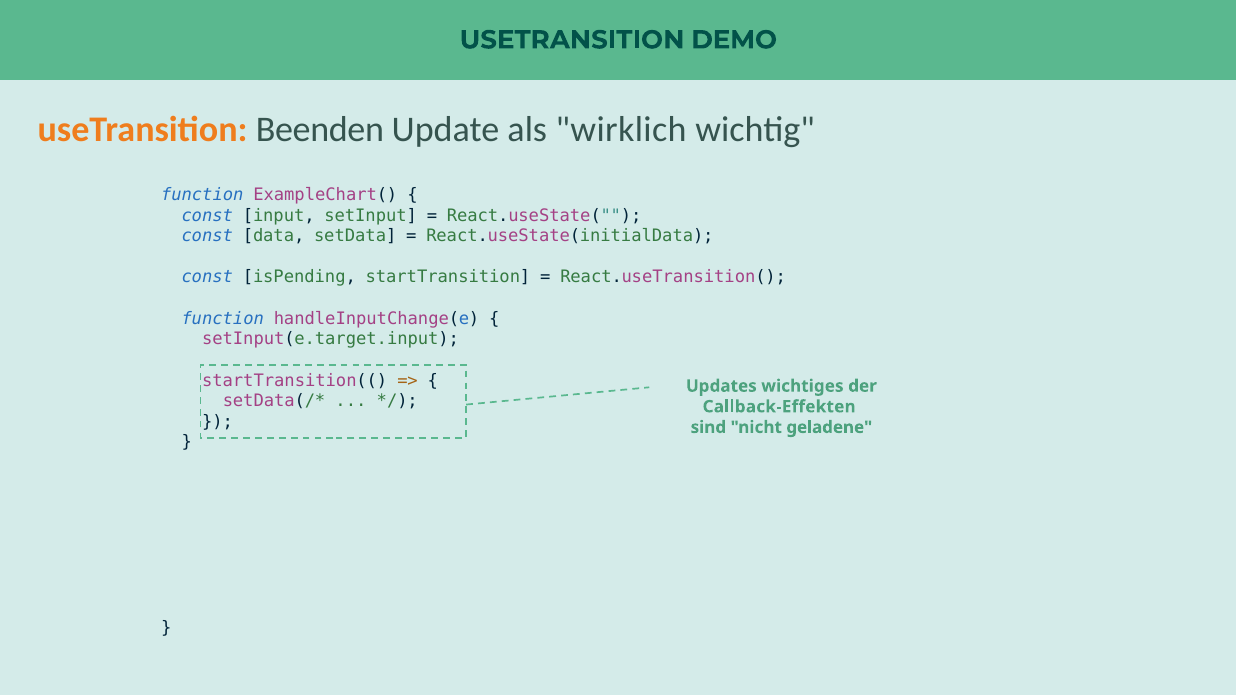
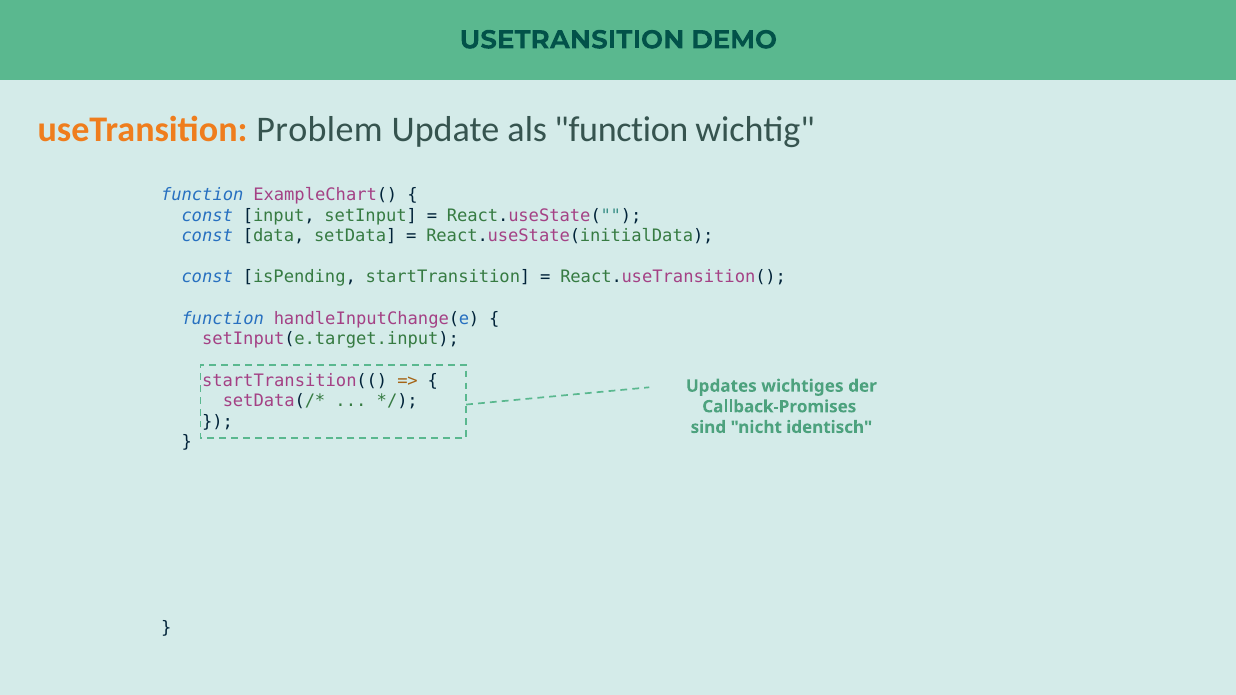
Beenden: Beenden -> Problem
als wirklich: wirklich -> function
Callback-Effekten: Callback-Effekten -> Callback-Promises
geladene: geladene -> identisch
